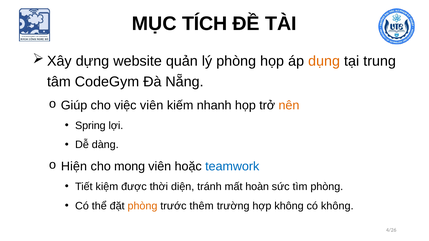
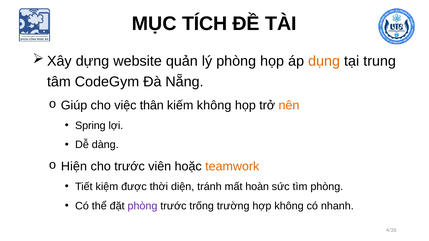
việc viên: viên -> thân
kiếm nhanh: nhanh -> không
cho mong: mong -> trước
teamwork colour: blue -> orange
phòng at (142, 206) colour: orange -> purple
thêm: thêm -> trống
có không: không -> nhanh
